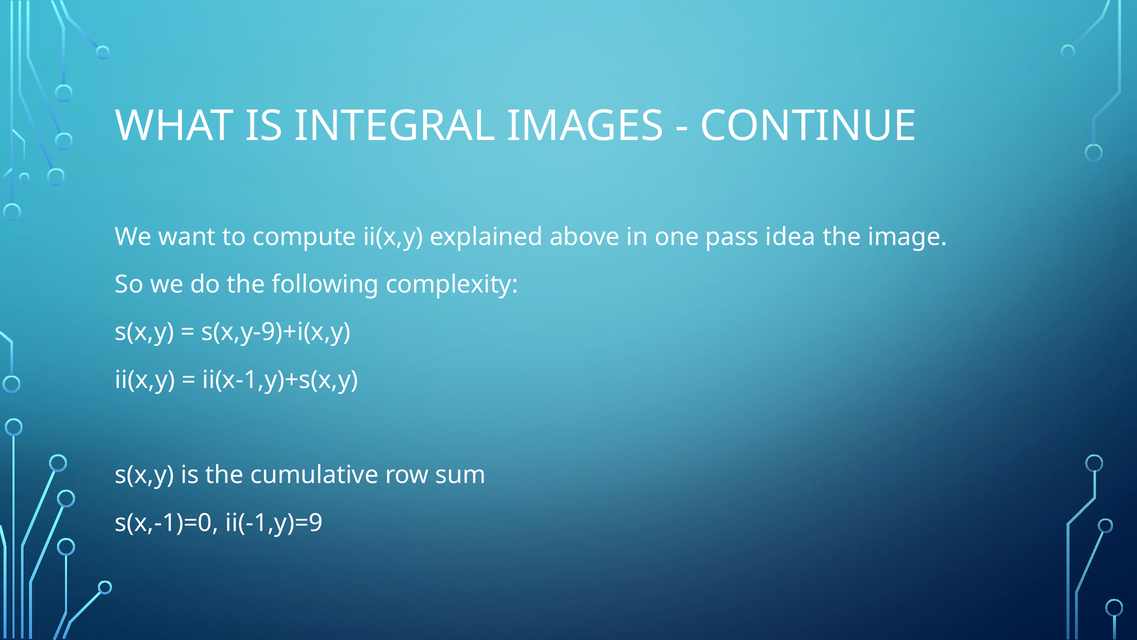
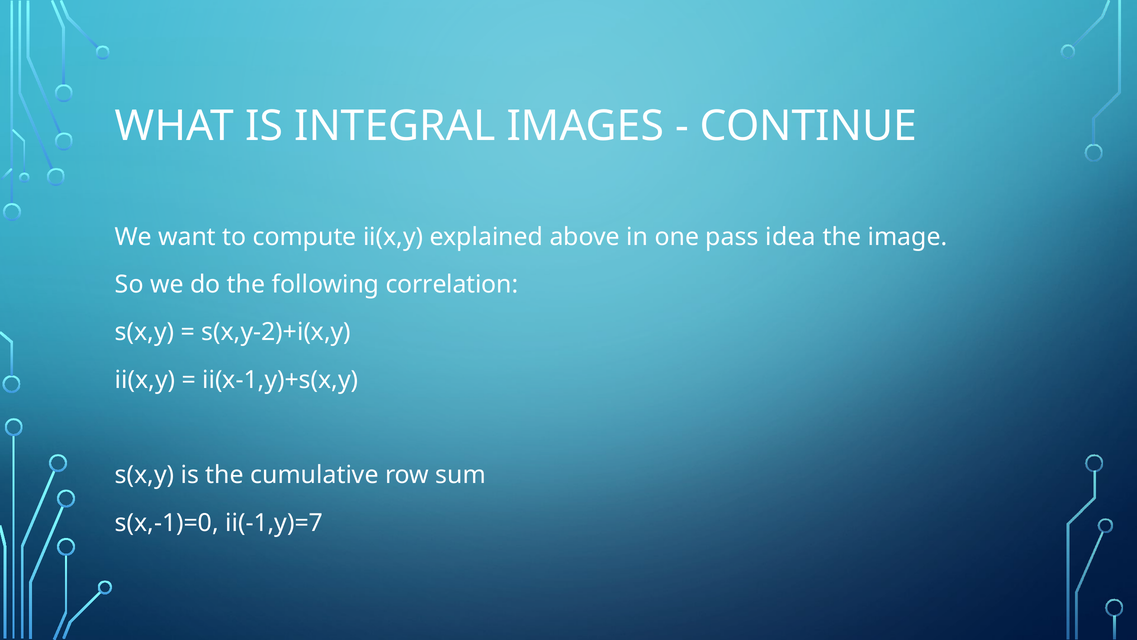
complexity: complexity -> correlation
s(x,y-9)+i(x,y: s(x,y-9)+i(x,y -> s(x,y-2)+i(x,y
ii(-1,y)=9: ii(-1,y)=9 -> ii(-1,y)=7
